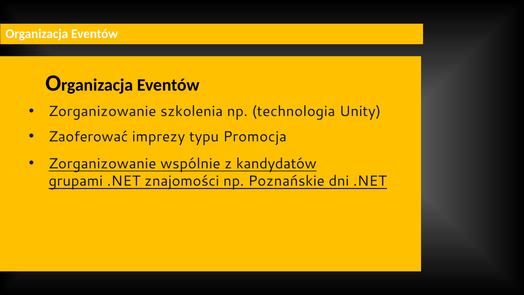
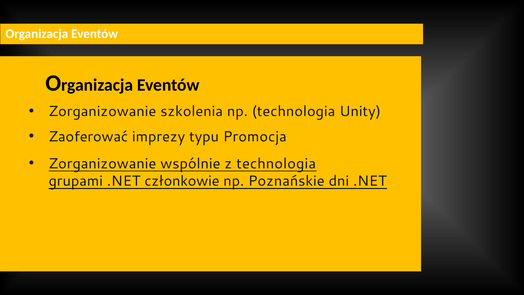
z kandydatów: kandydatów -> technologia
znajomości: znajomości -> członkowie
